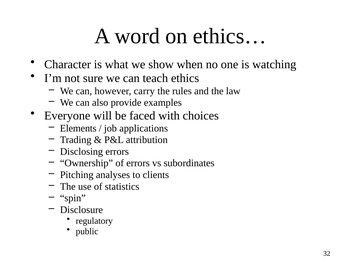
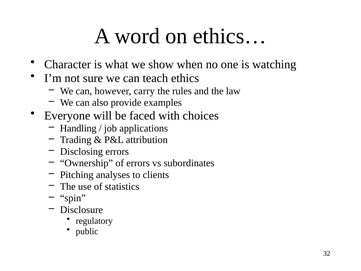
Elements: Elements -> Handling
